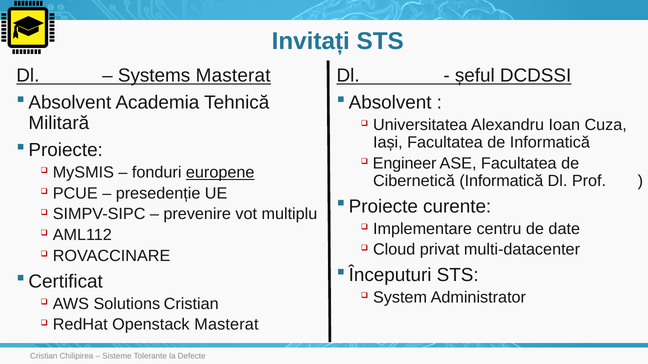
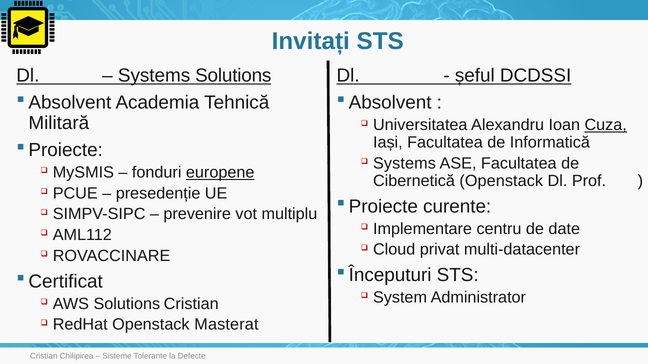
Systems Masterat: Masterat -> Solutions
Cuza underline: none -> present
Engineer at (405, 164): Engineer -> Systems
Cibernetică Informatică: Informatică -> Openstack
